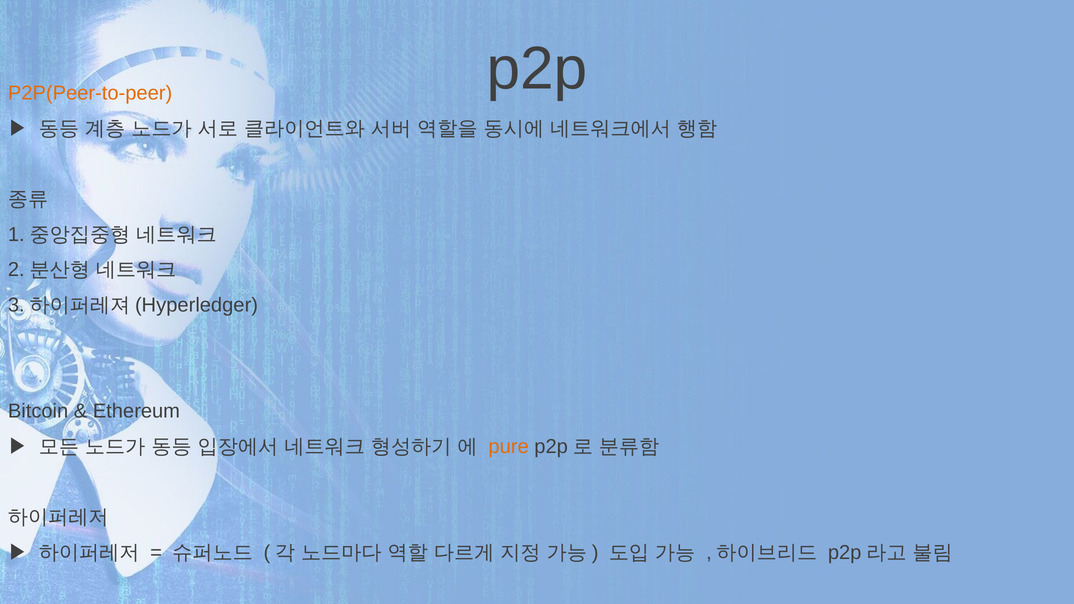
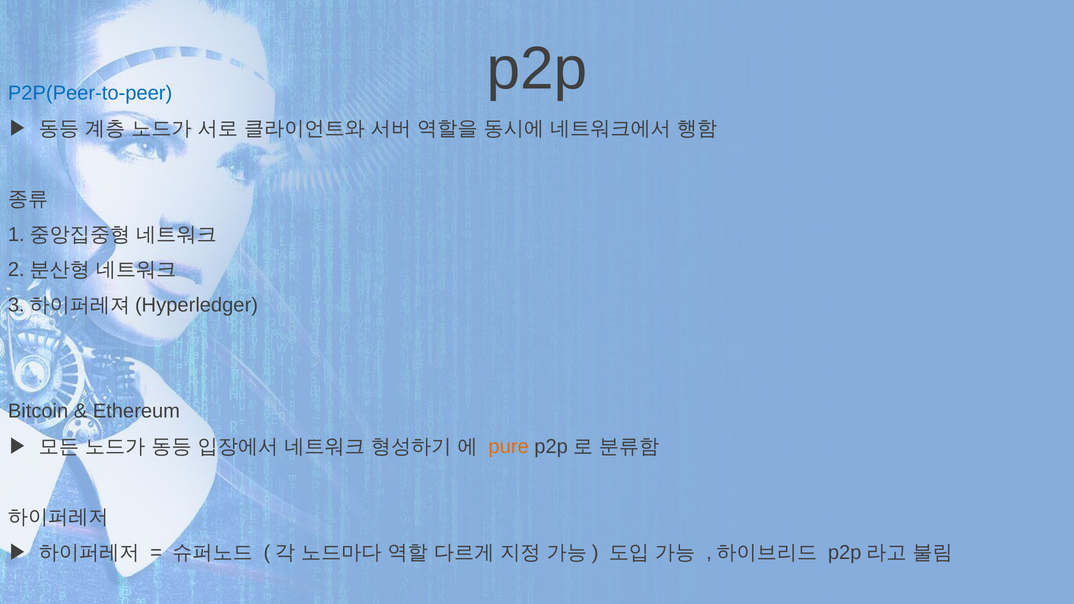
P2P(Peer-to-peer colour: orange -> blue
